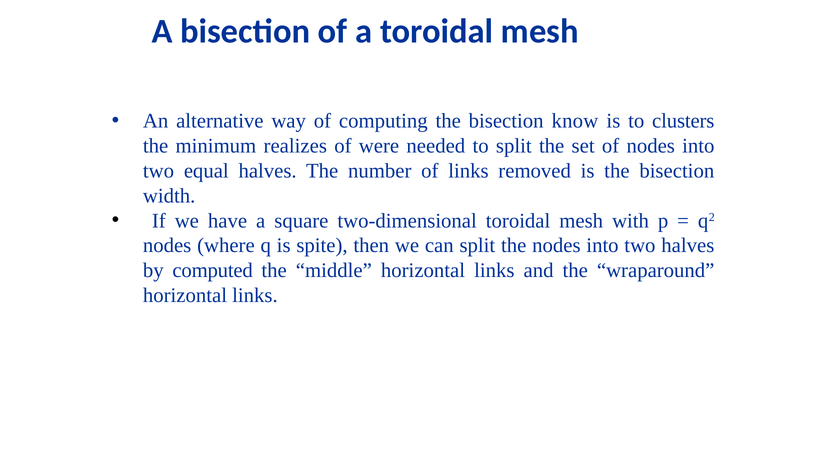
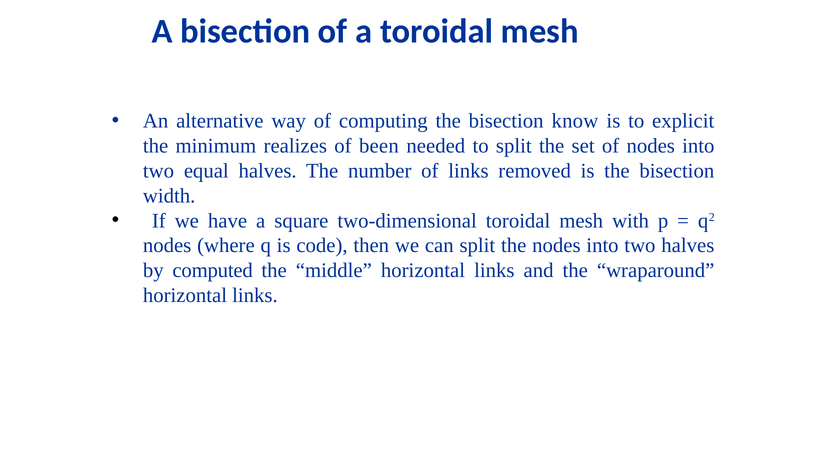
clusters: clusters -> explicit
were: were -> been
spite: spite -> code
